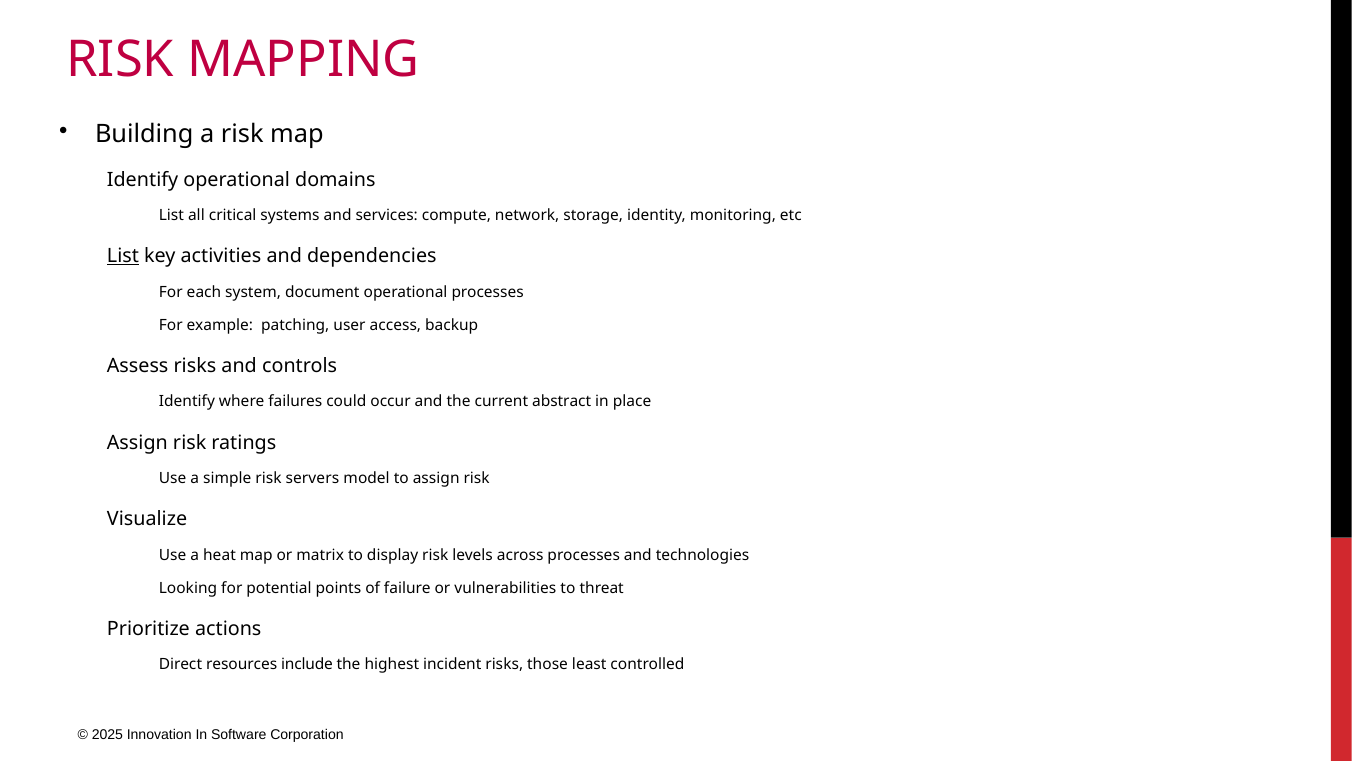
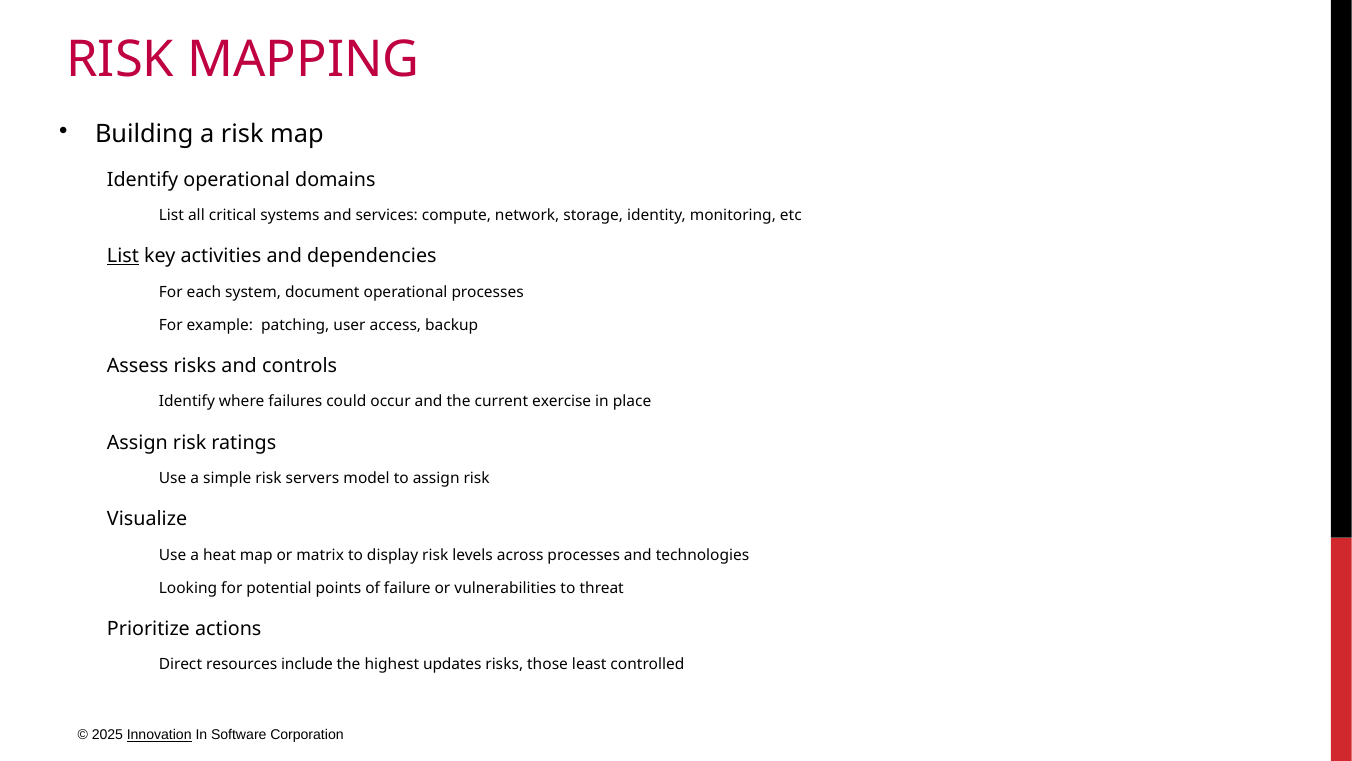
abstract: abstract -> exercise
incident: incident -> updates
Innovation underline: none -> present
